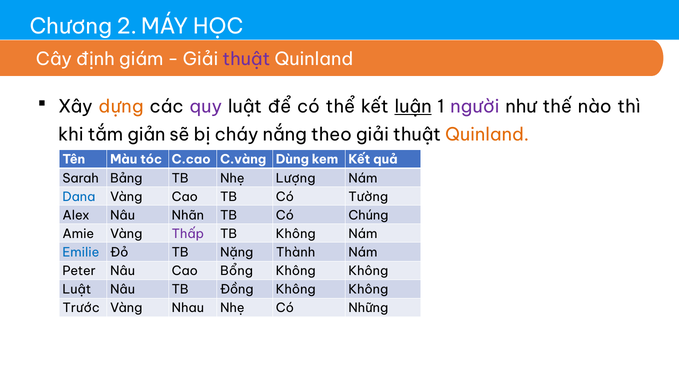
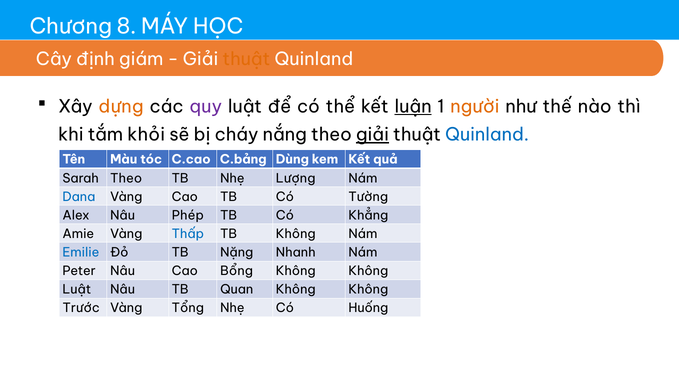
2: 2 -> 8
thuật at (246, 59) colour: purple -> orange
người colour: purple -> orange
giản: giản -> khỏi
giải at (372, 135) underline: none -> present
Quinland at (487, 135) colour: orange -> blue
C.vàng: C.vàng -> C.bảng
Sarah Bảng: Bảng -> Theo
Nhãn: Nhãn -> Phép
Chúng: Chúng -> Khẳng
Thấp colour: purple -> blue
Thành: Thành -> Nhanh
Đồng: Đồng -> Quan
Nhau: Nhau -> Tổng
Những: Những -> Huống
